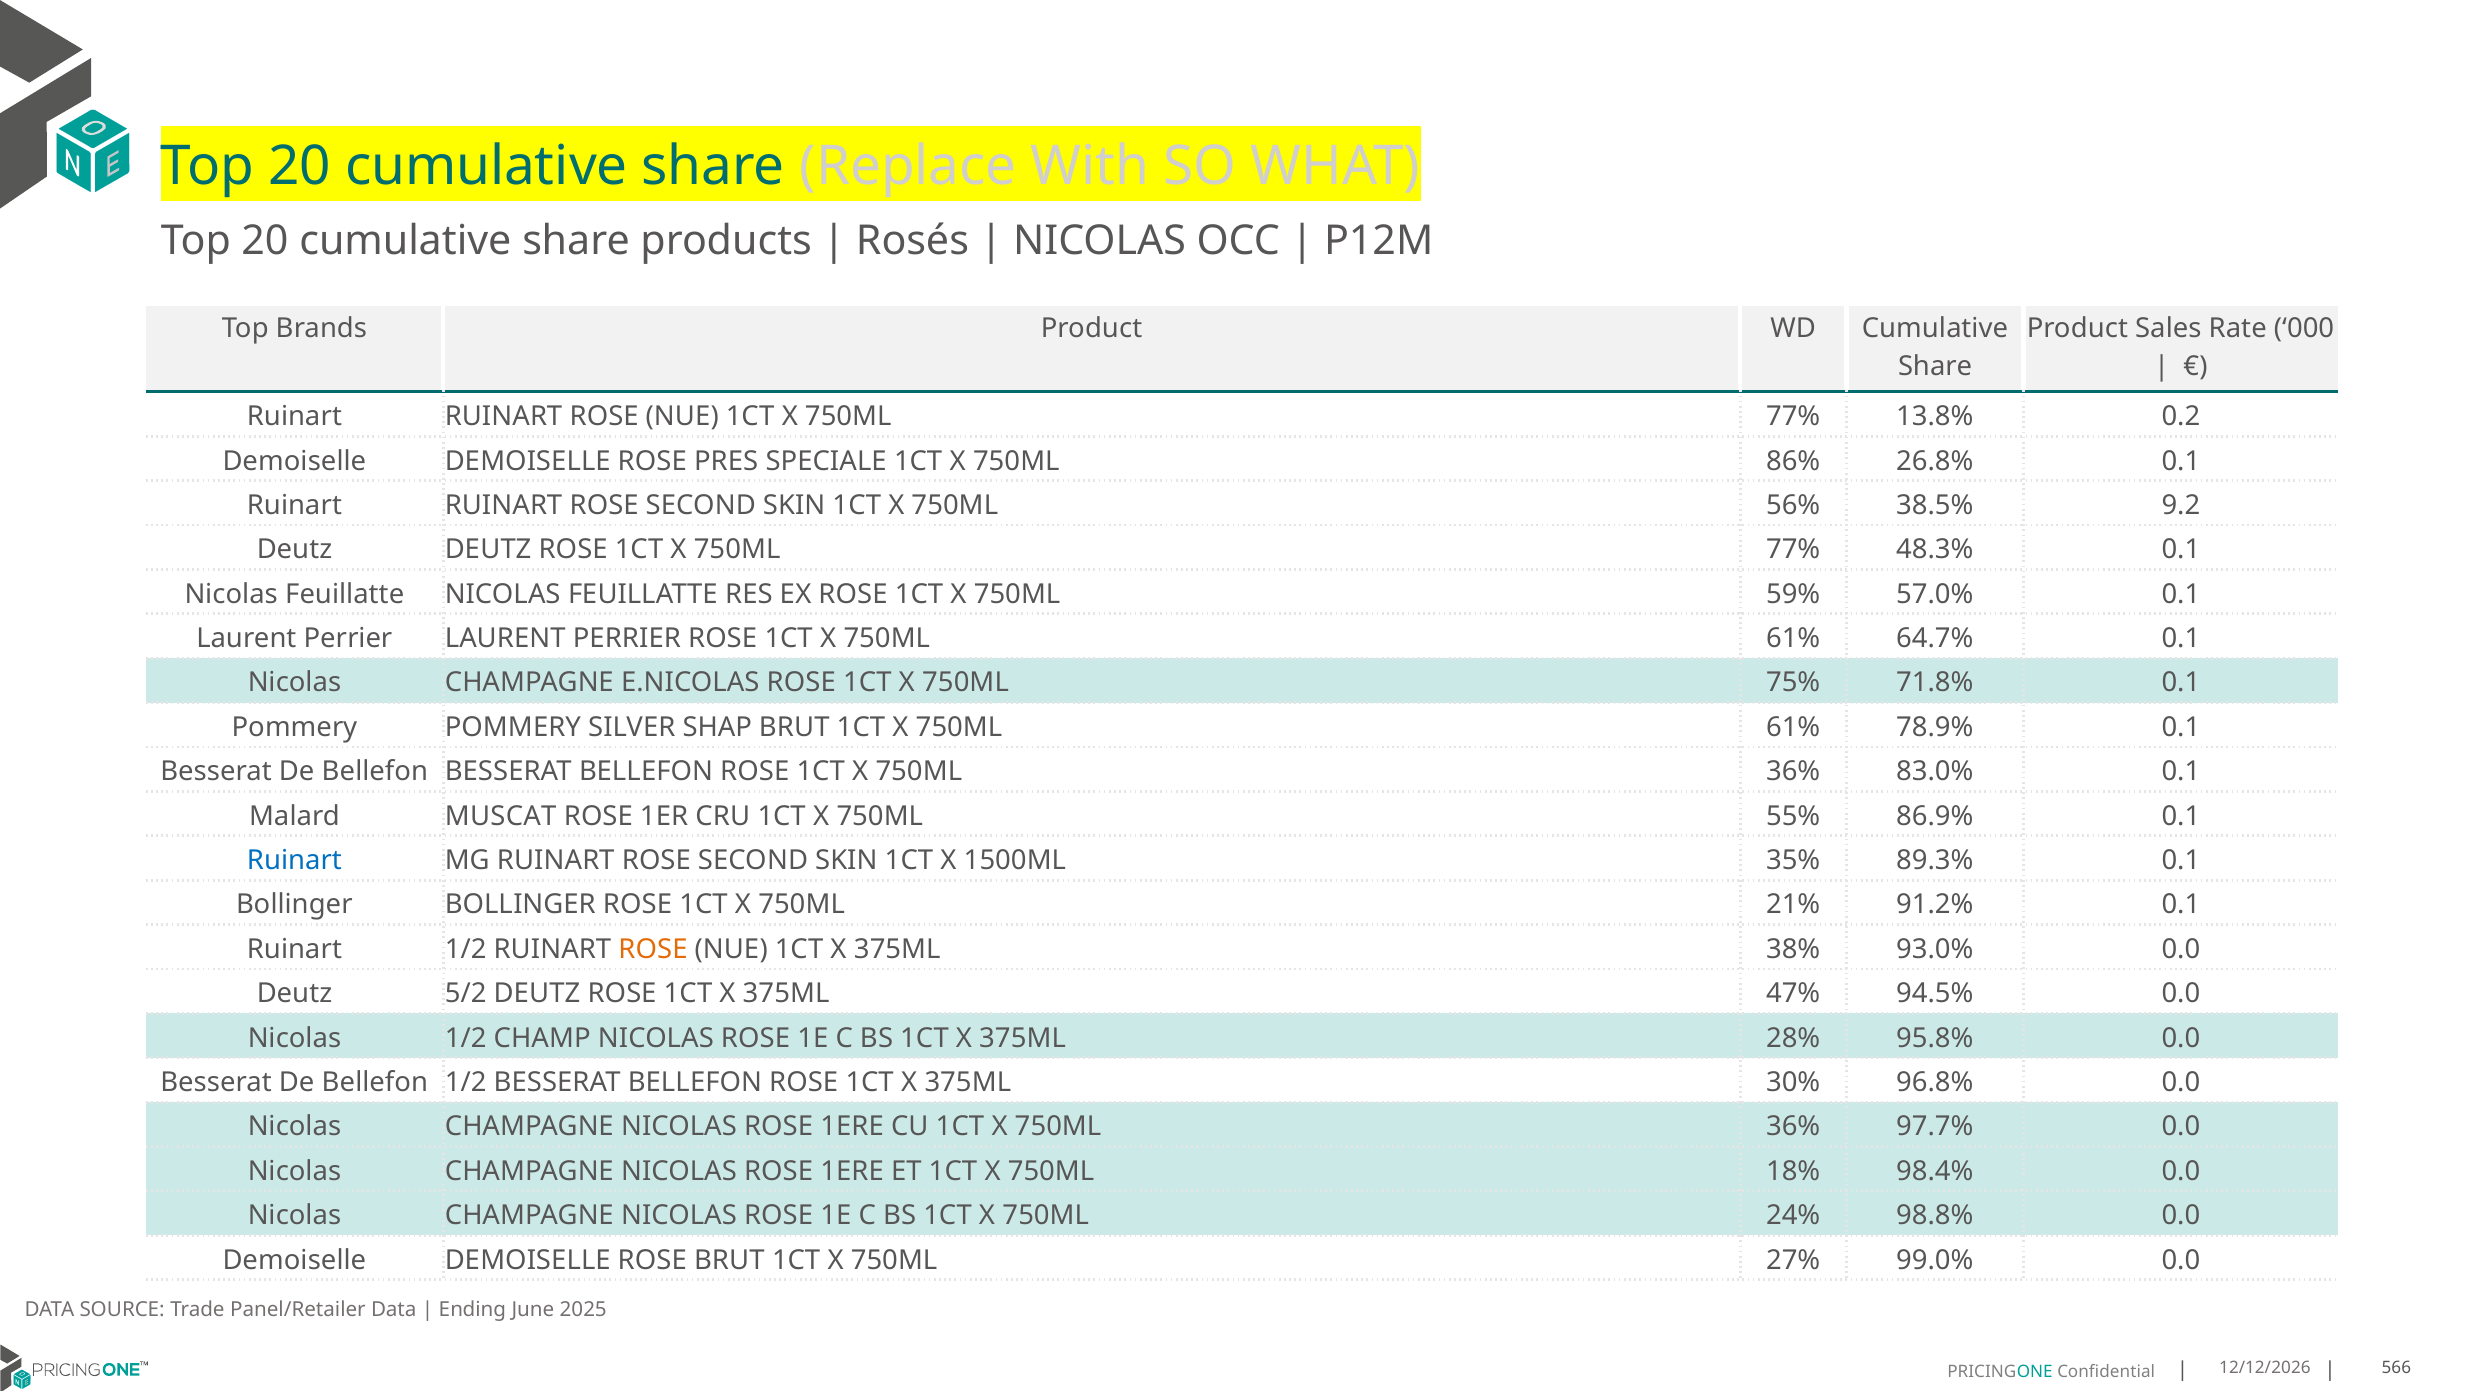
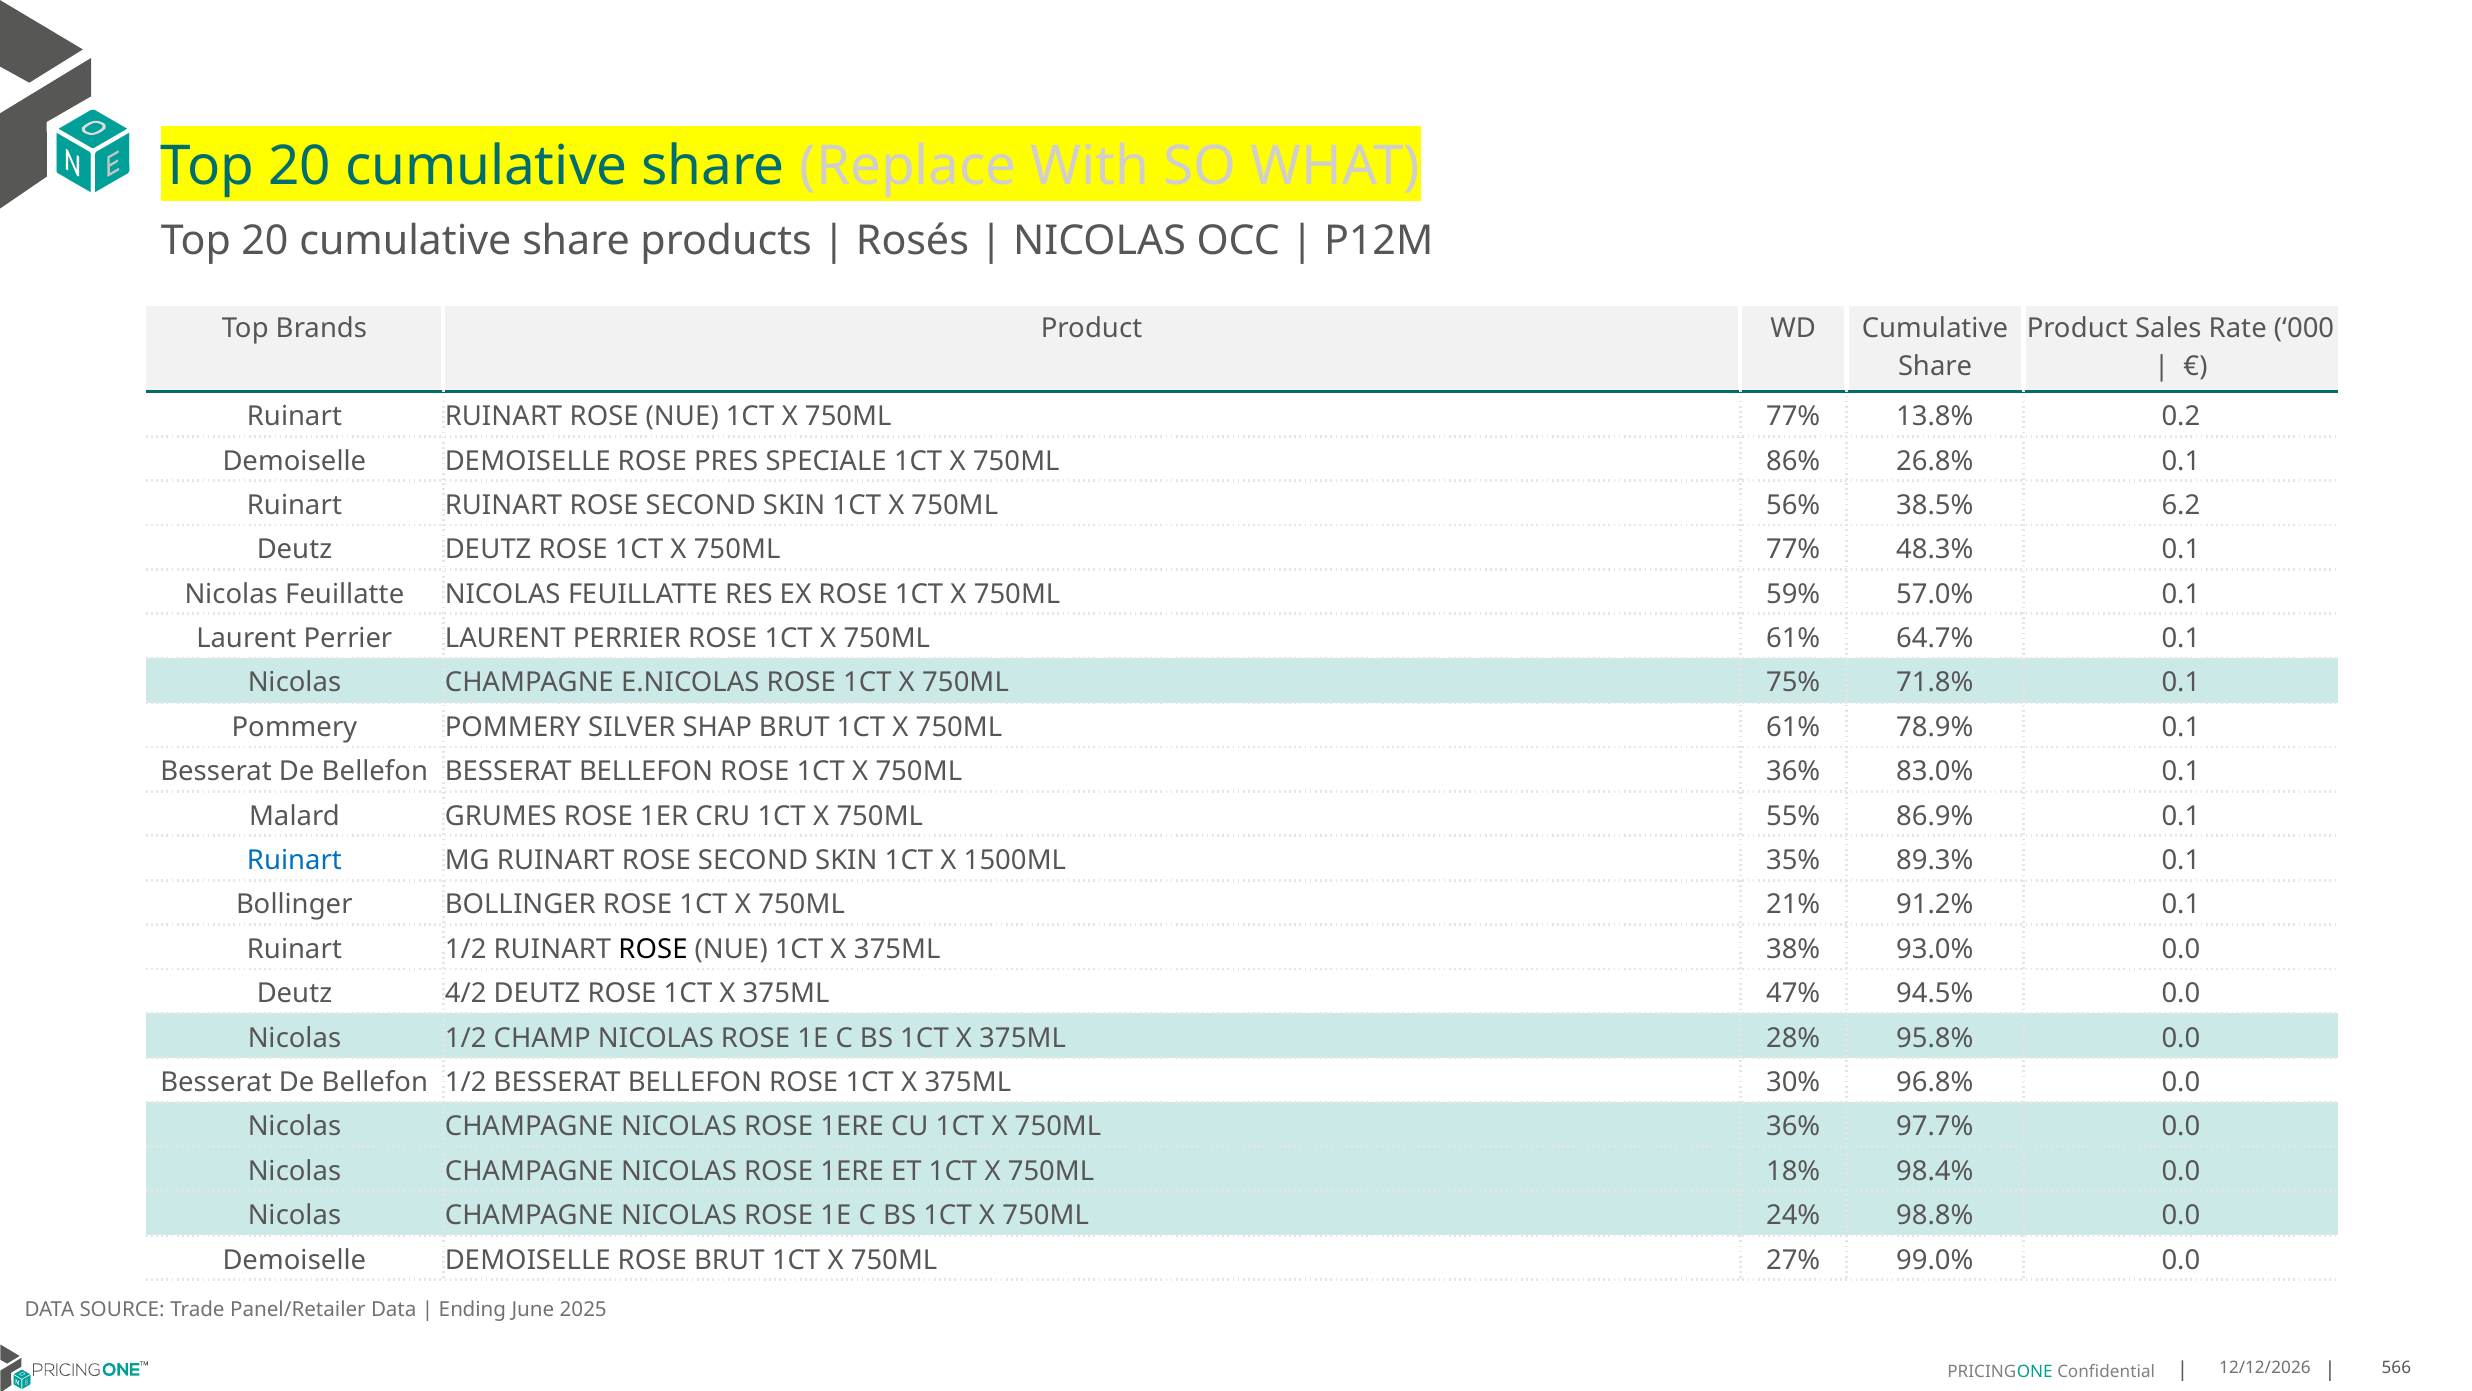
9.2: 9.2 -> 6.2
MUSCAT: MUSCAT -> GRUMES
ROSE at (653, 949) colour: orange -> black
5/2: 5/2 -> 4/2
